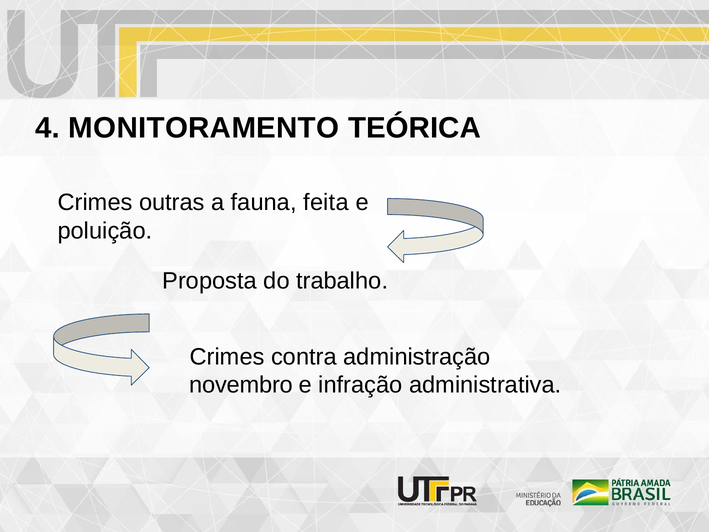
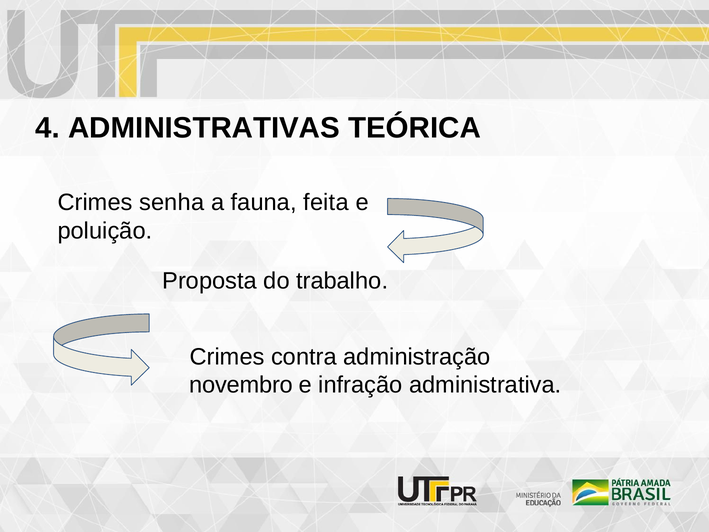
MONITORAMENTO: MONITORAMENTO -> ADMINISTRATIVAS
outras: outras -> senha
